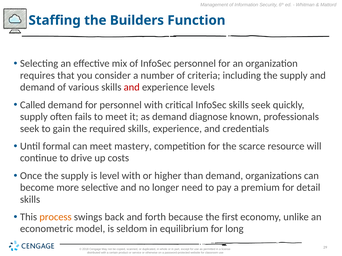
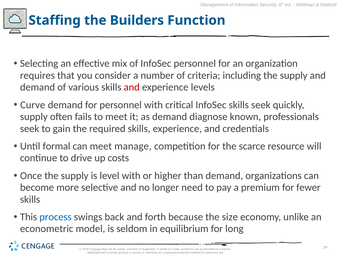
Called: Called -> Curve
mastery: mastery -> manage
detail: detail -> fewer
process colour: orange -> blue
first: first -> size
